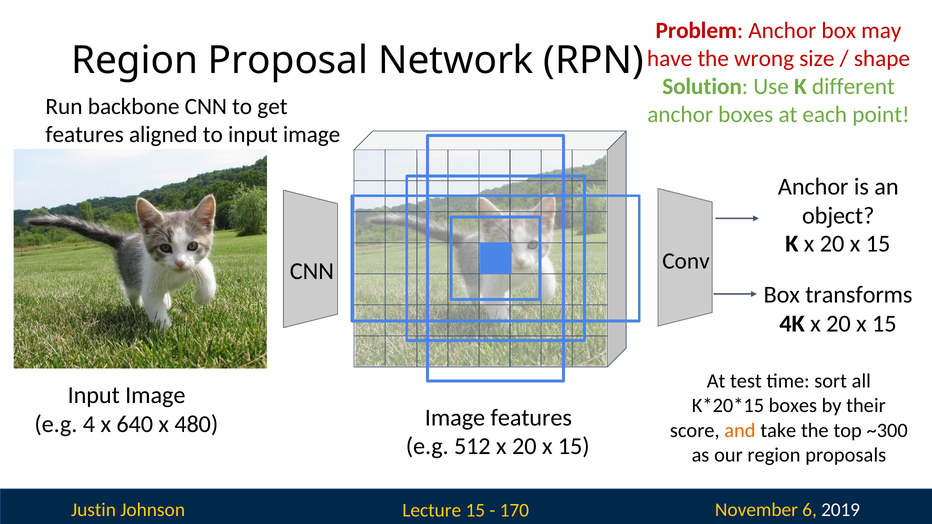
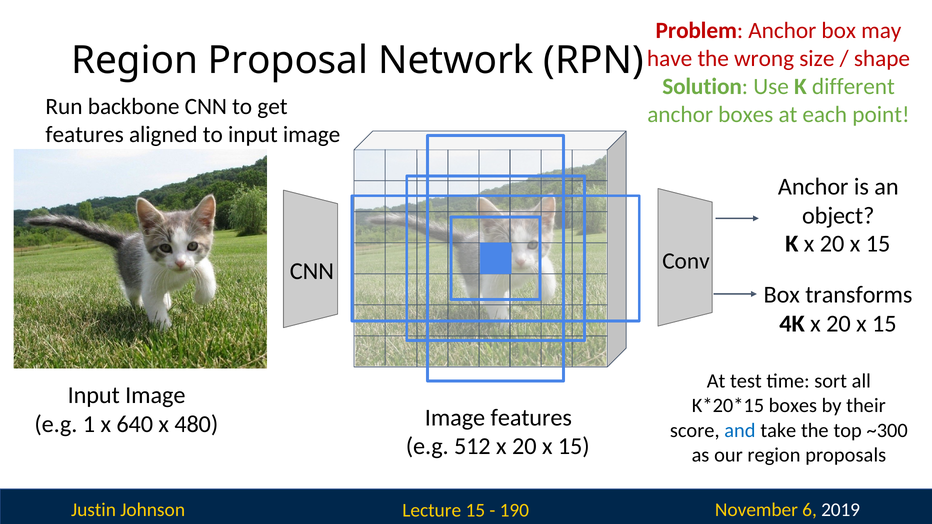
4: 4 -> 1
and colour: orange -> blue
170: 170 -> 190
